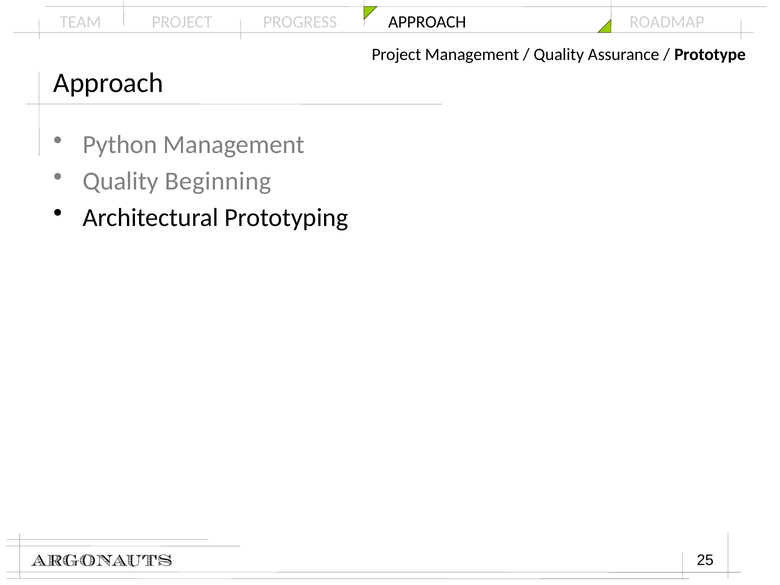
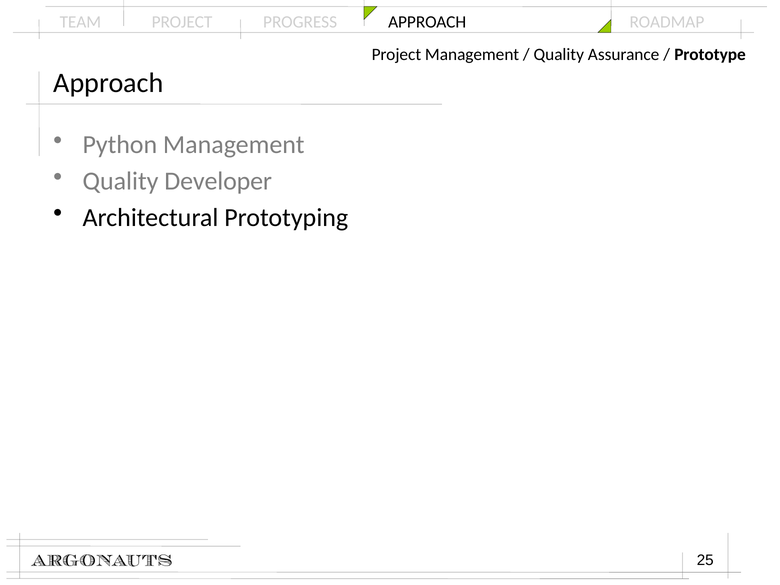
Beginning: Beginning -> Developer
